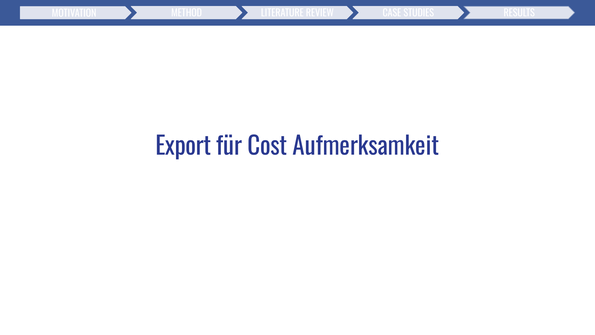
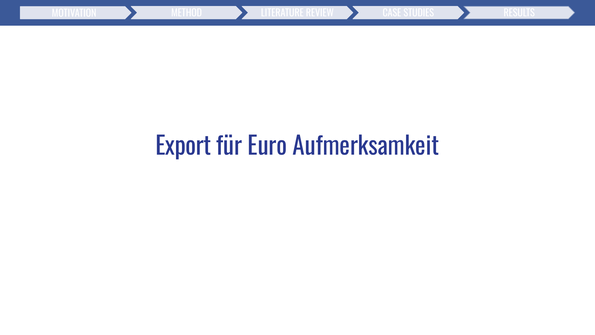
Cost: Cost -> Euro
